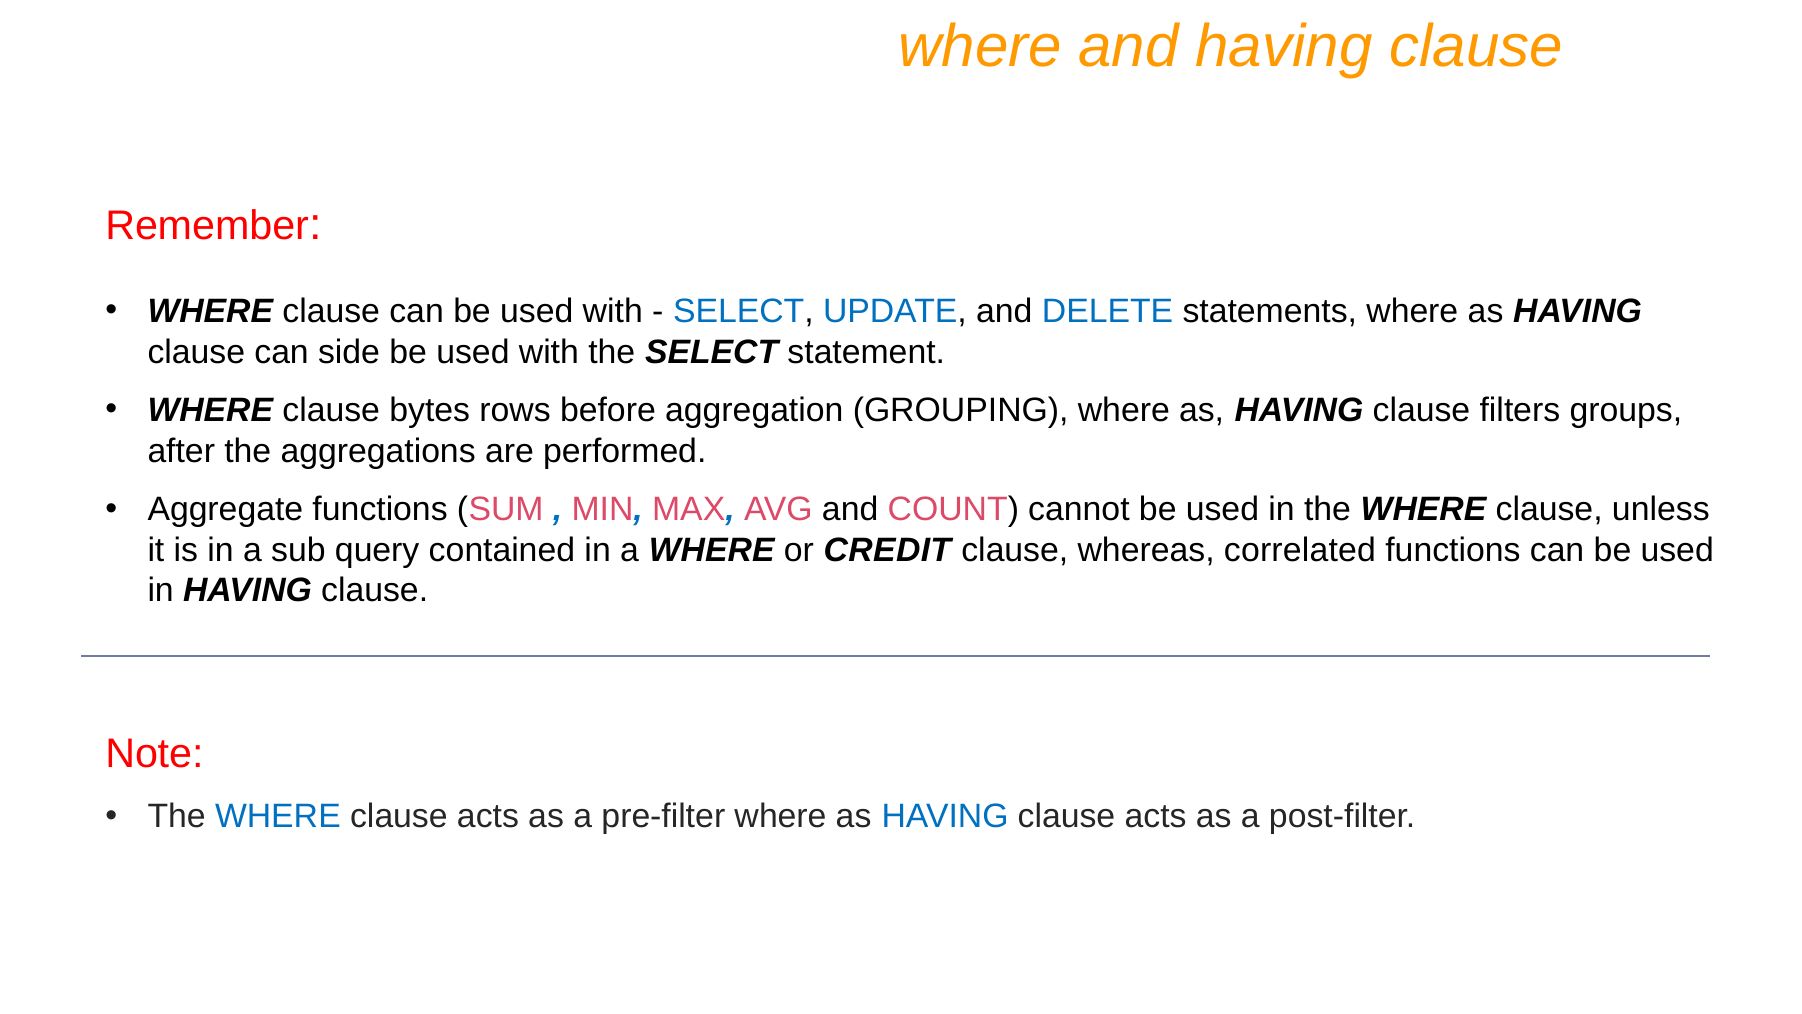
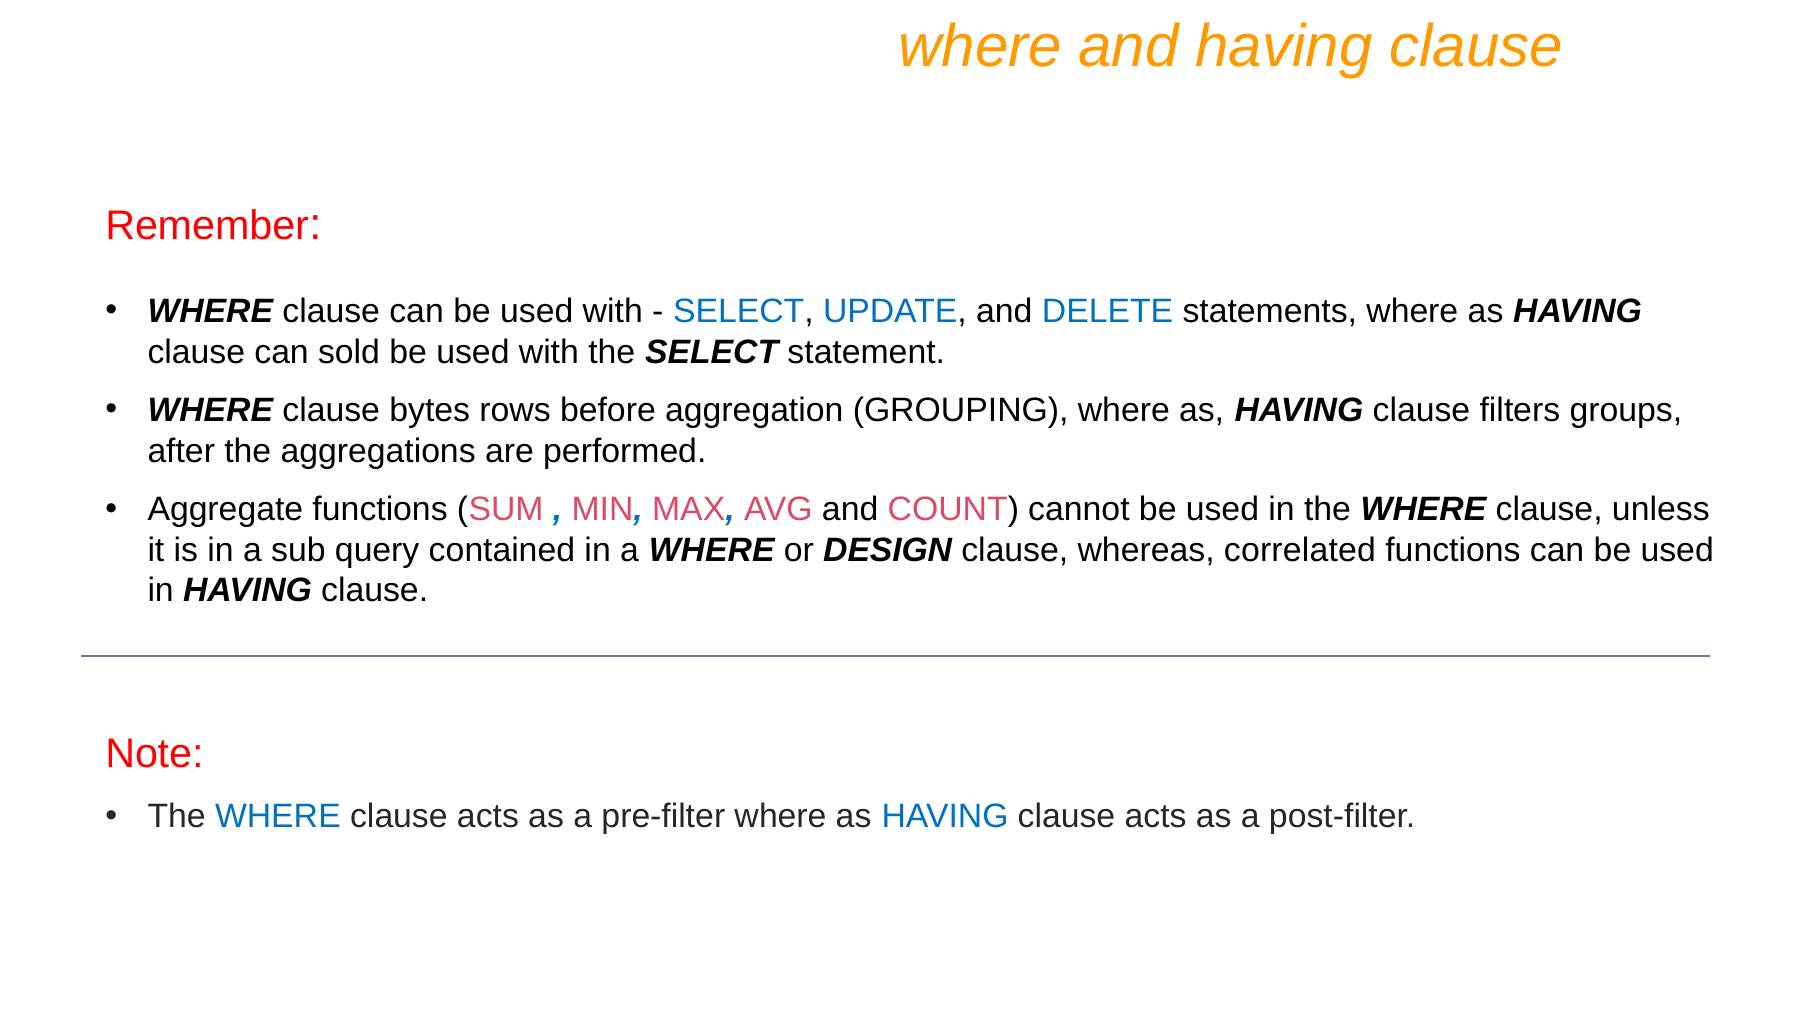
side: side -> sold
CREDIT: CREDIT -> DESIGN
